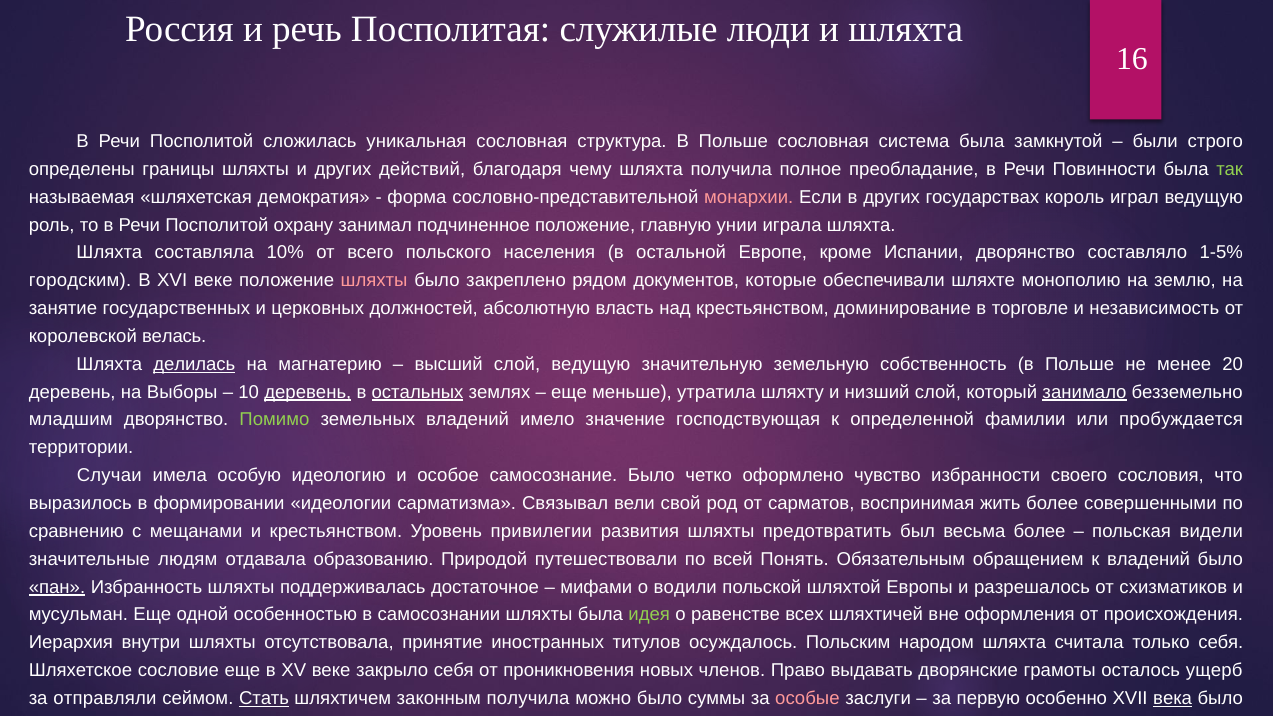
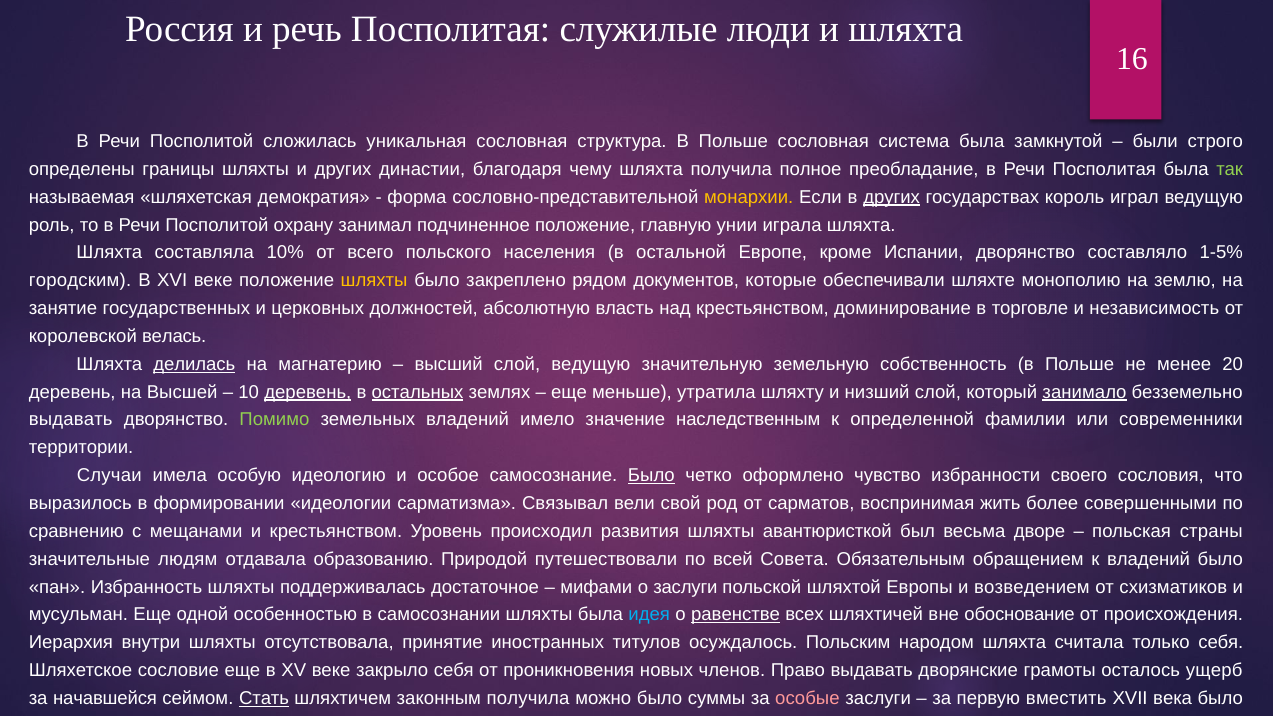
действий: действий -> династии
Речи Повинности: Повинности -> Посполитая
монархии colour: pink -> yellow
других at (892, 197) underline: none -> present
шляхты at (374, 281) colour: pink -> yellow
Выборы: Выборы -> Высшей
младшим at (71, 420): младшим -> выдавать
господствующая: господствующая -> наследственным
пробуждается: пробуждается -> современники
Было at (651, 476) underline: none -> present
привилегии: привилегии -> происходил
предотвратить: предотвратить -> авантюристкой
весьма более: более -> дворе
видели: видели -> страны
Понять: Понять -> Совета
пан underline: present -> none
о водили: водили -> заслуги
разрешалось: разрешалось -> возведением
идея colour: light green -> light blue
равенстве underline: none -> present
оформления: оформления -> обоснование
отправляли: отправляли -> начавшейся
особенно: особенно -> вместить
века underline: present -> none
